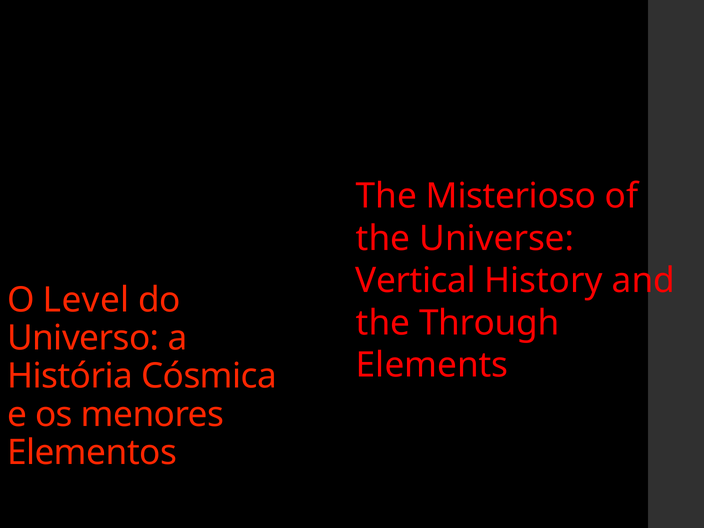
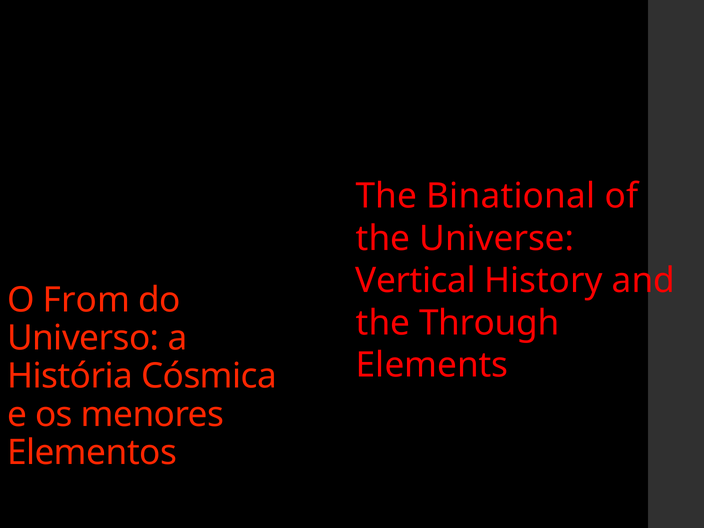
Misterioso: Misterioso -> Binational
Level: Level -> From
